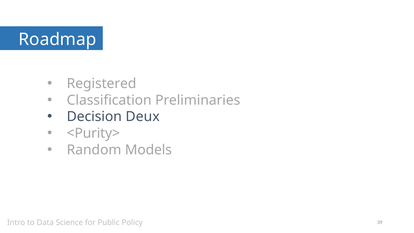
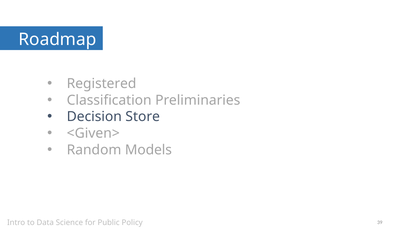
Deux: Deux -> Store
<Purity>: <Purity> -> <Given>
